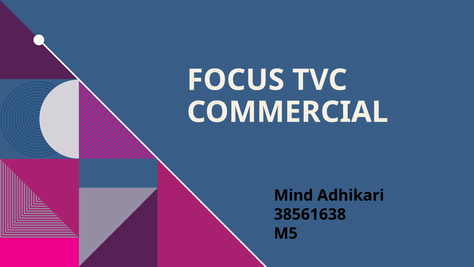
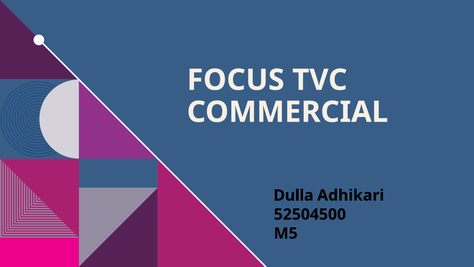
Mind: Mind -> Dulla
38561638: 38561638 -> 52504500
